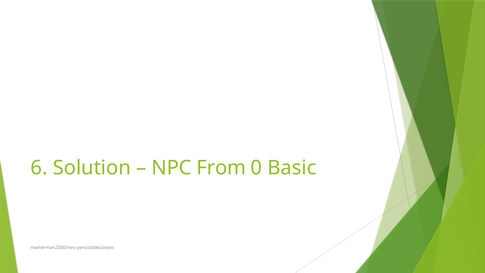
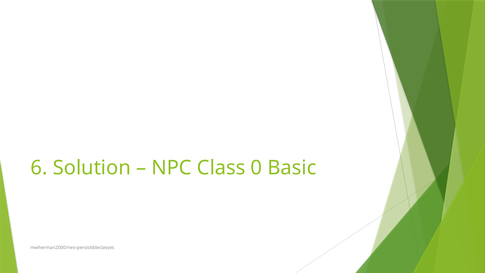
From: From -> Class
